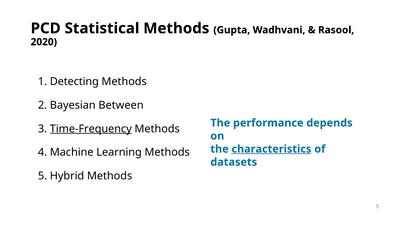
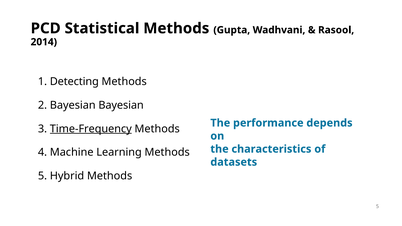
2020: 2020 -> 2014
Bayesian Between: Between -> Bayesian
characteristics underline: present -> none
